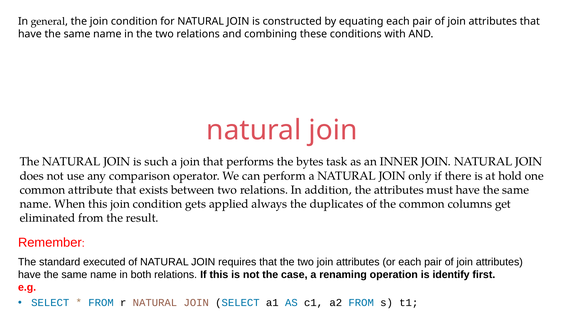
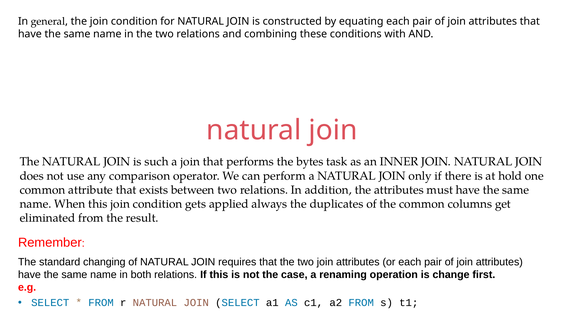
executed: executed -> changing
identify: identify -> change
